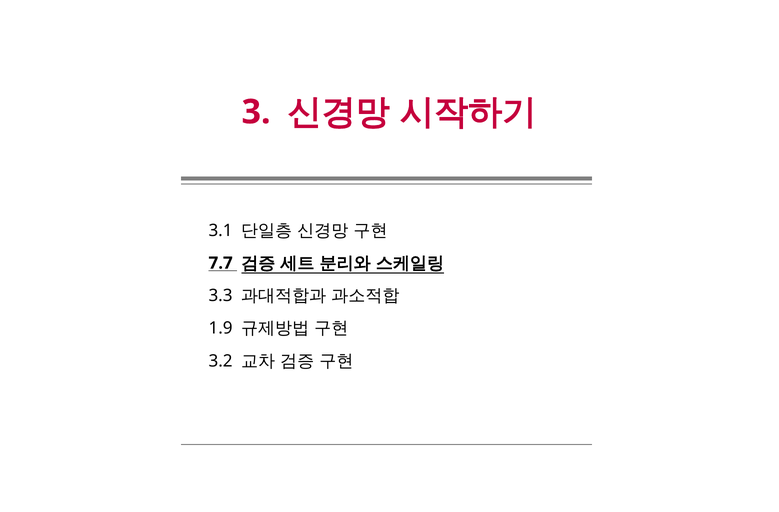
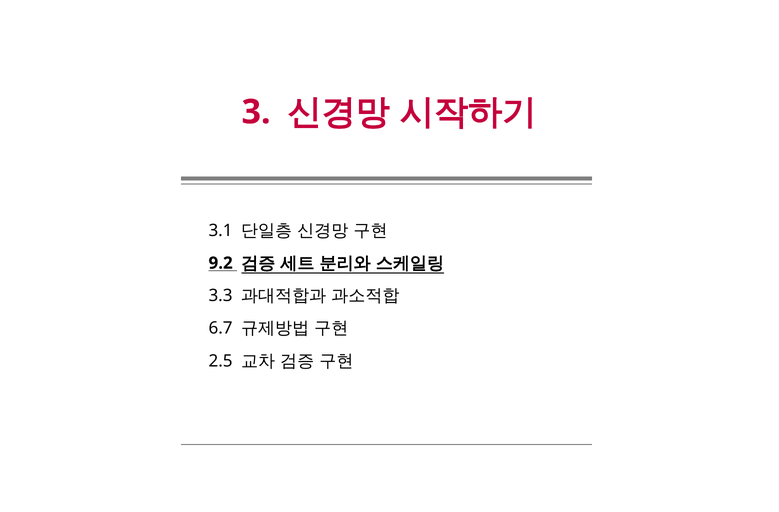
7.7: 7.7 -> 9.2
1.9: 1.9 -> 6.7
3.2: 3.2 -> 2.5
